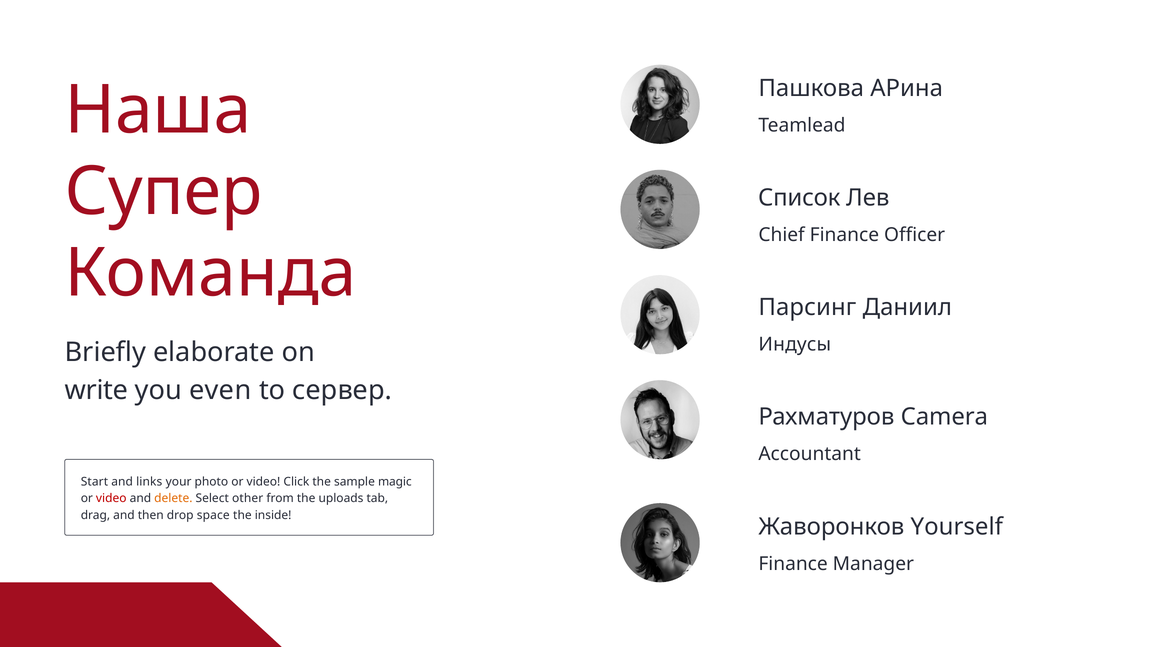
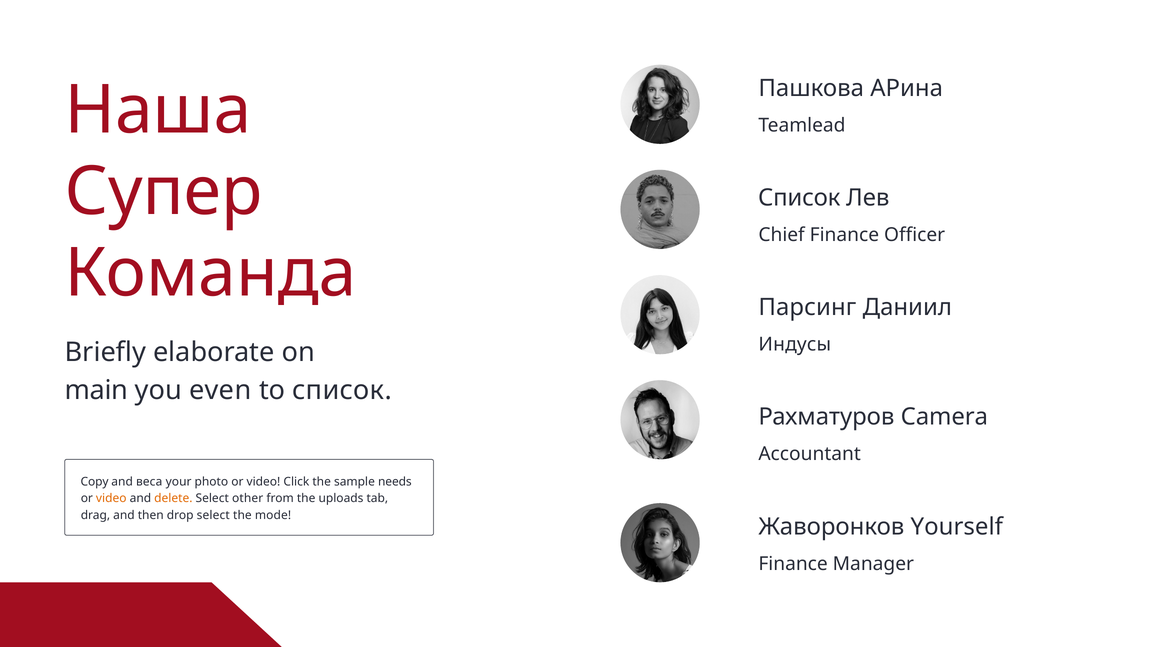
write: write -> main
to сервер: сервер -> список
Start: Start -> Copy
links: links -> веса
magic: magic -> needs
video at (111, 499) colour: red -> orange
drop space: space -> select
inside: inside -> mode
